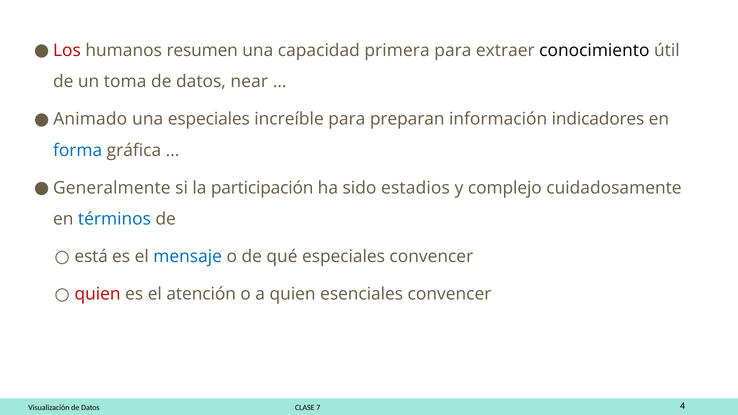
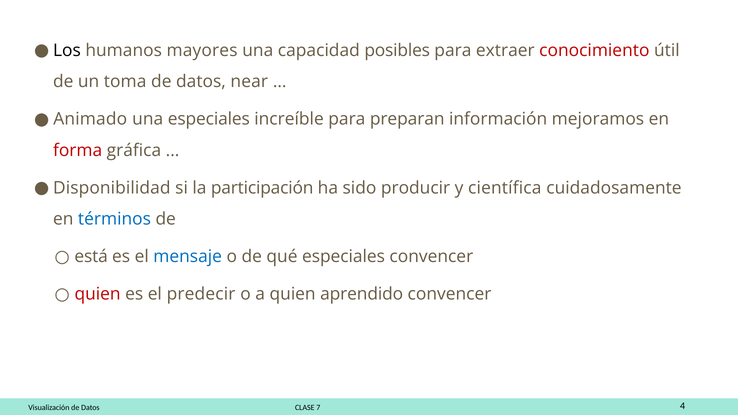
Los colour: red -> black
resumen: resumen -> mayores
primera: primera -> posibles
conocimiento colour: black -> red
indicadores: indicadores -> mejoramos
forma colour: blue -> red
Generalmente: Generalmente -> Disponibilidad
estadios: estadios -> producir
complejo: complejo -> científica
atención: atención -> predecir
esenciales: esenciales -> aprendido
